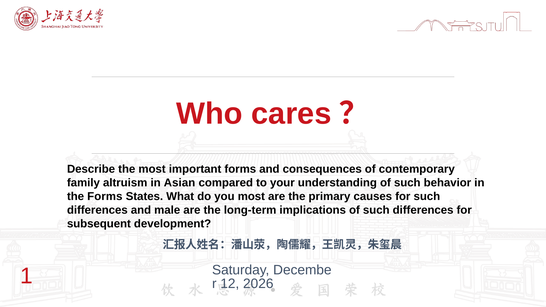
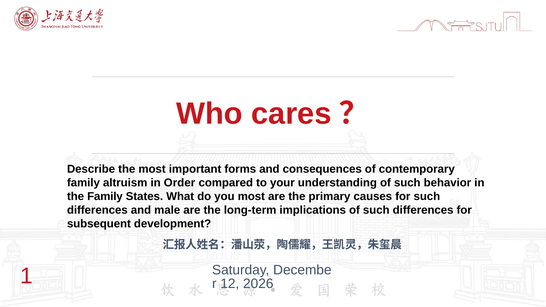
Asian: Asian -> Order
the Forms: Forms -> Family
